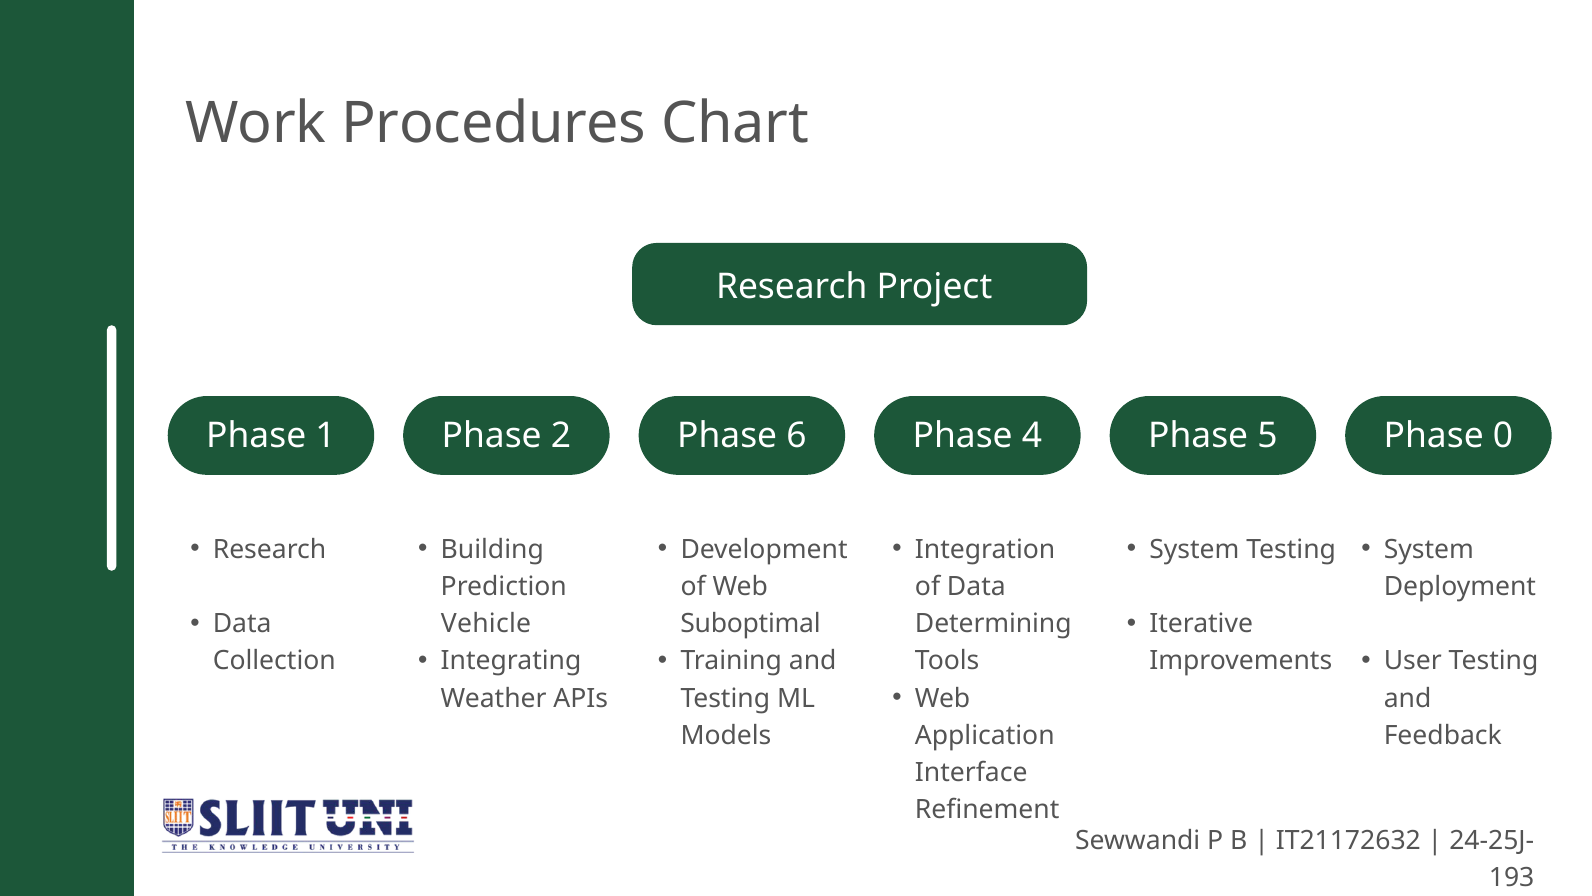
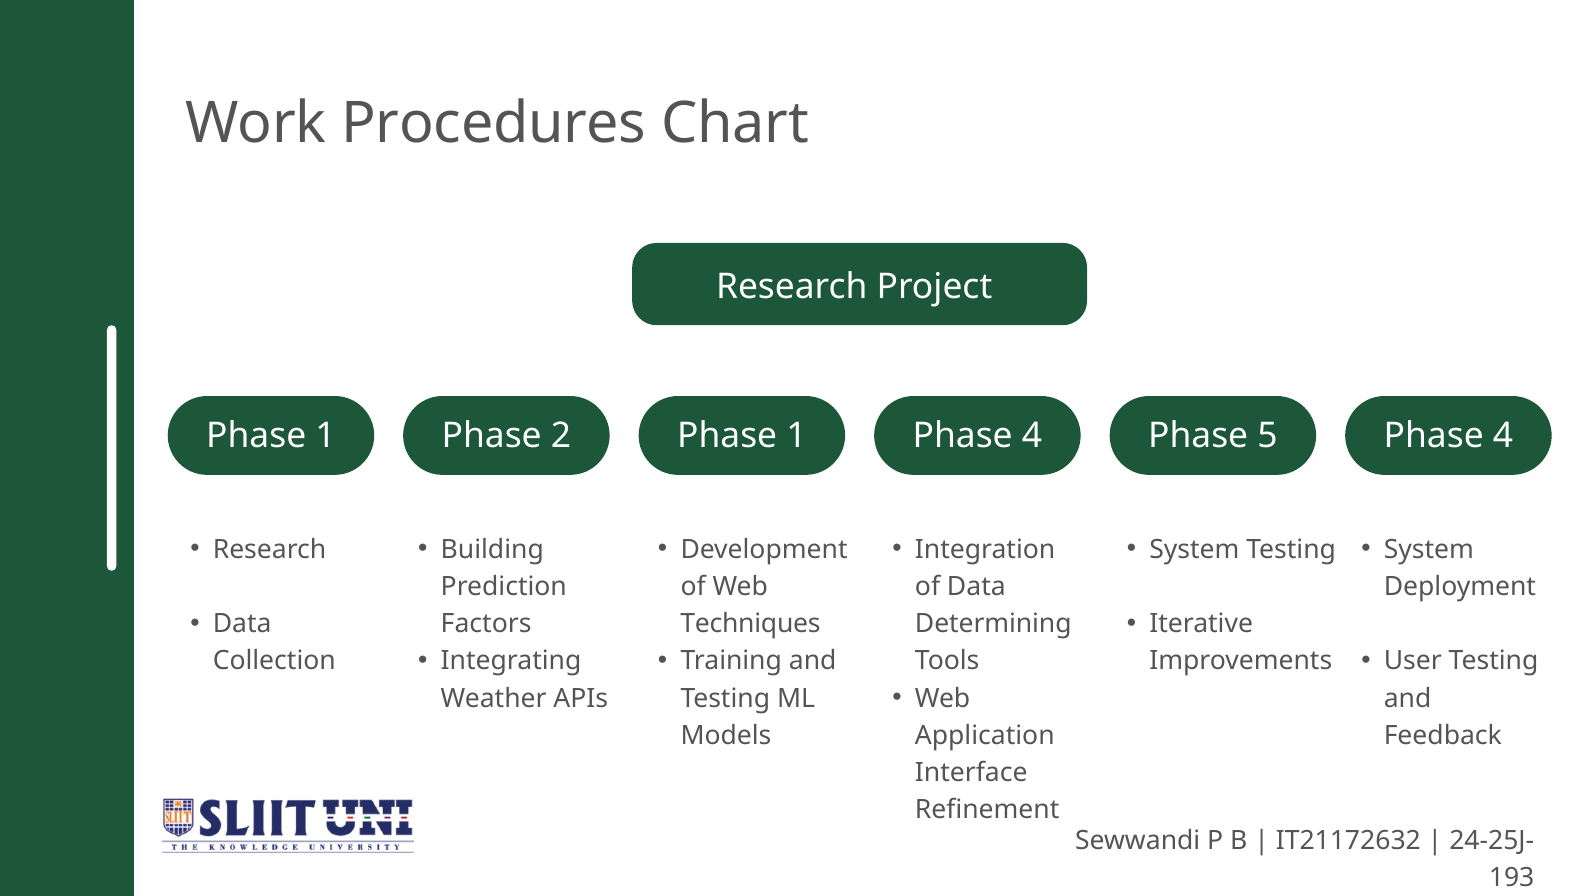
1 Phase 6: 6 -> 1
5 Phase 0: 0 -> 4
Vehicle: Vehicle -> Factors
Suboptimal: Suboptimal -> Techniques
